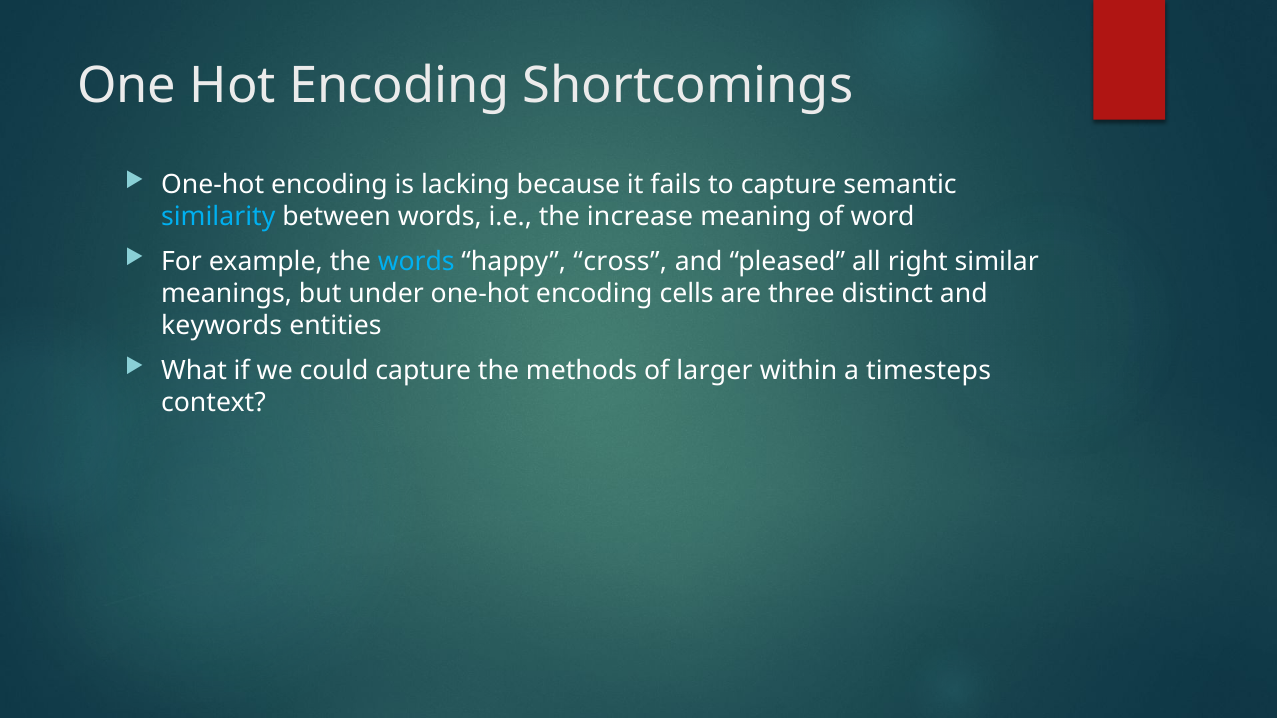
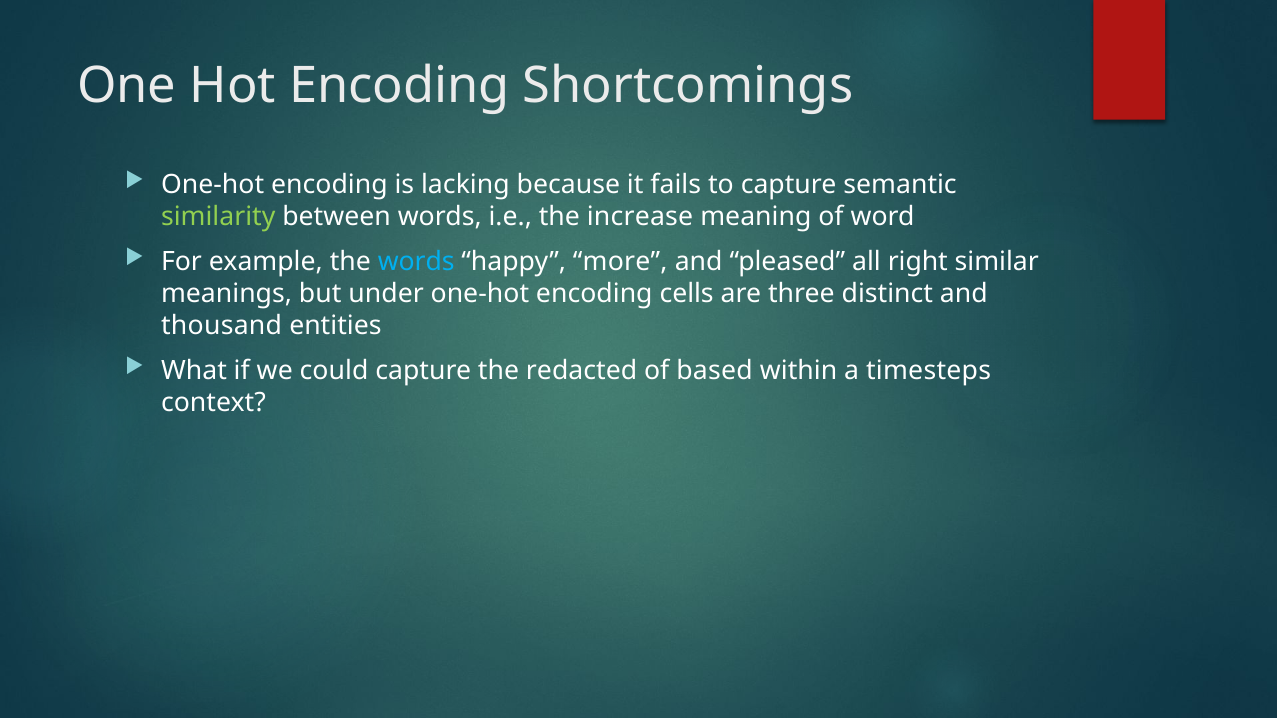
similarity colour: light blue -> light green
cross: cross -> more
keywords: keywords -> thousand
methods: methods -> redacted
larger: larger -> based
